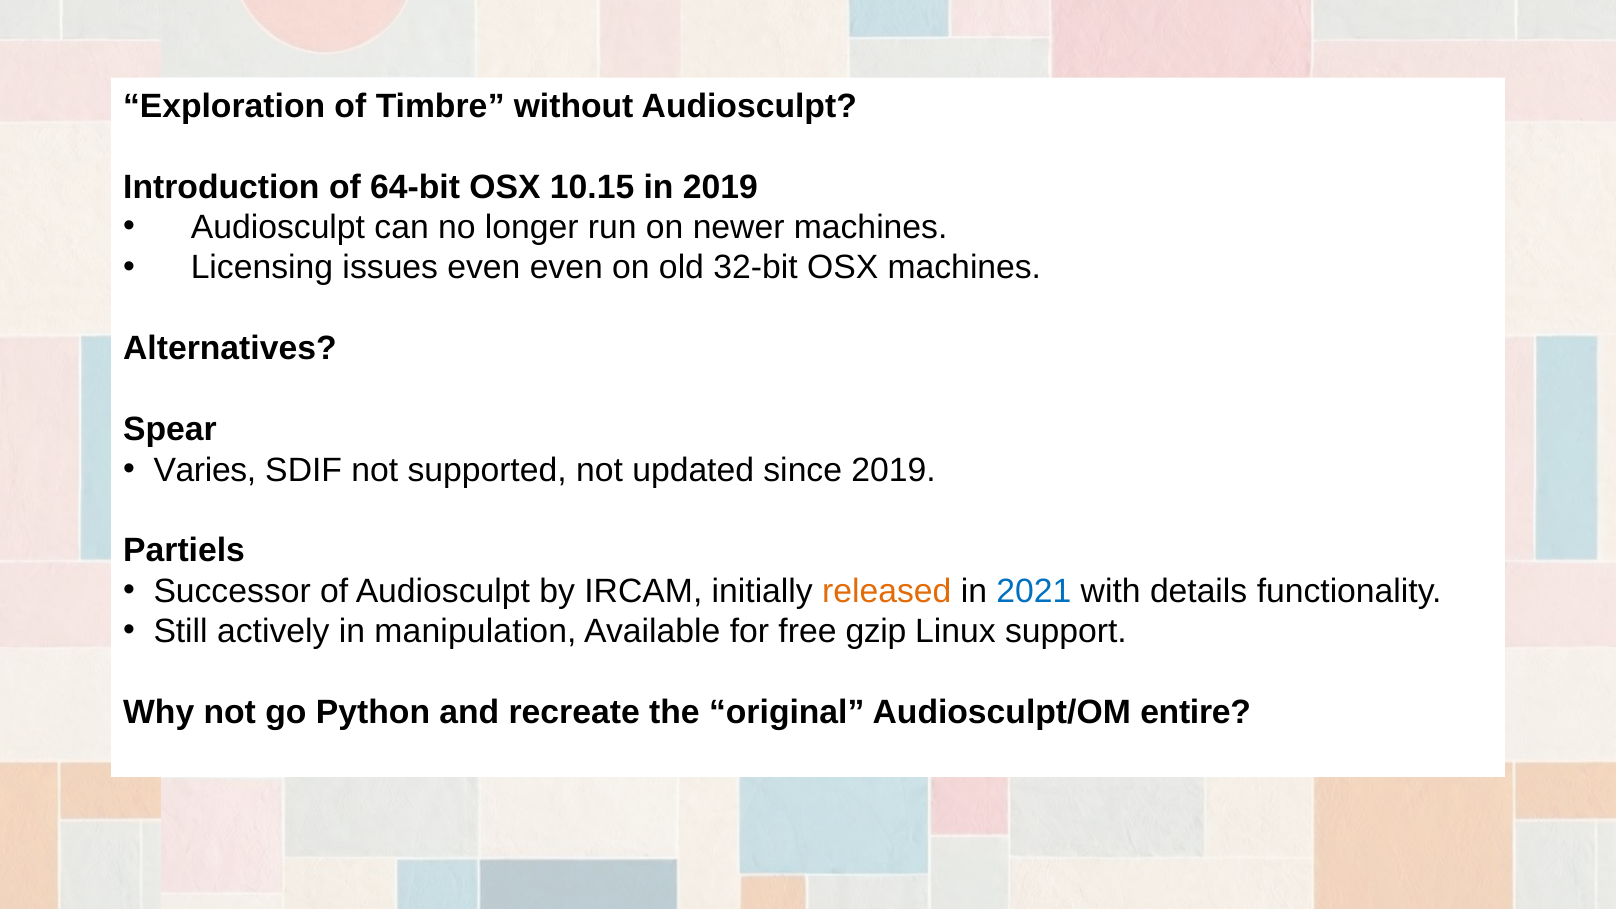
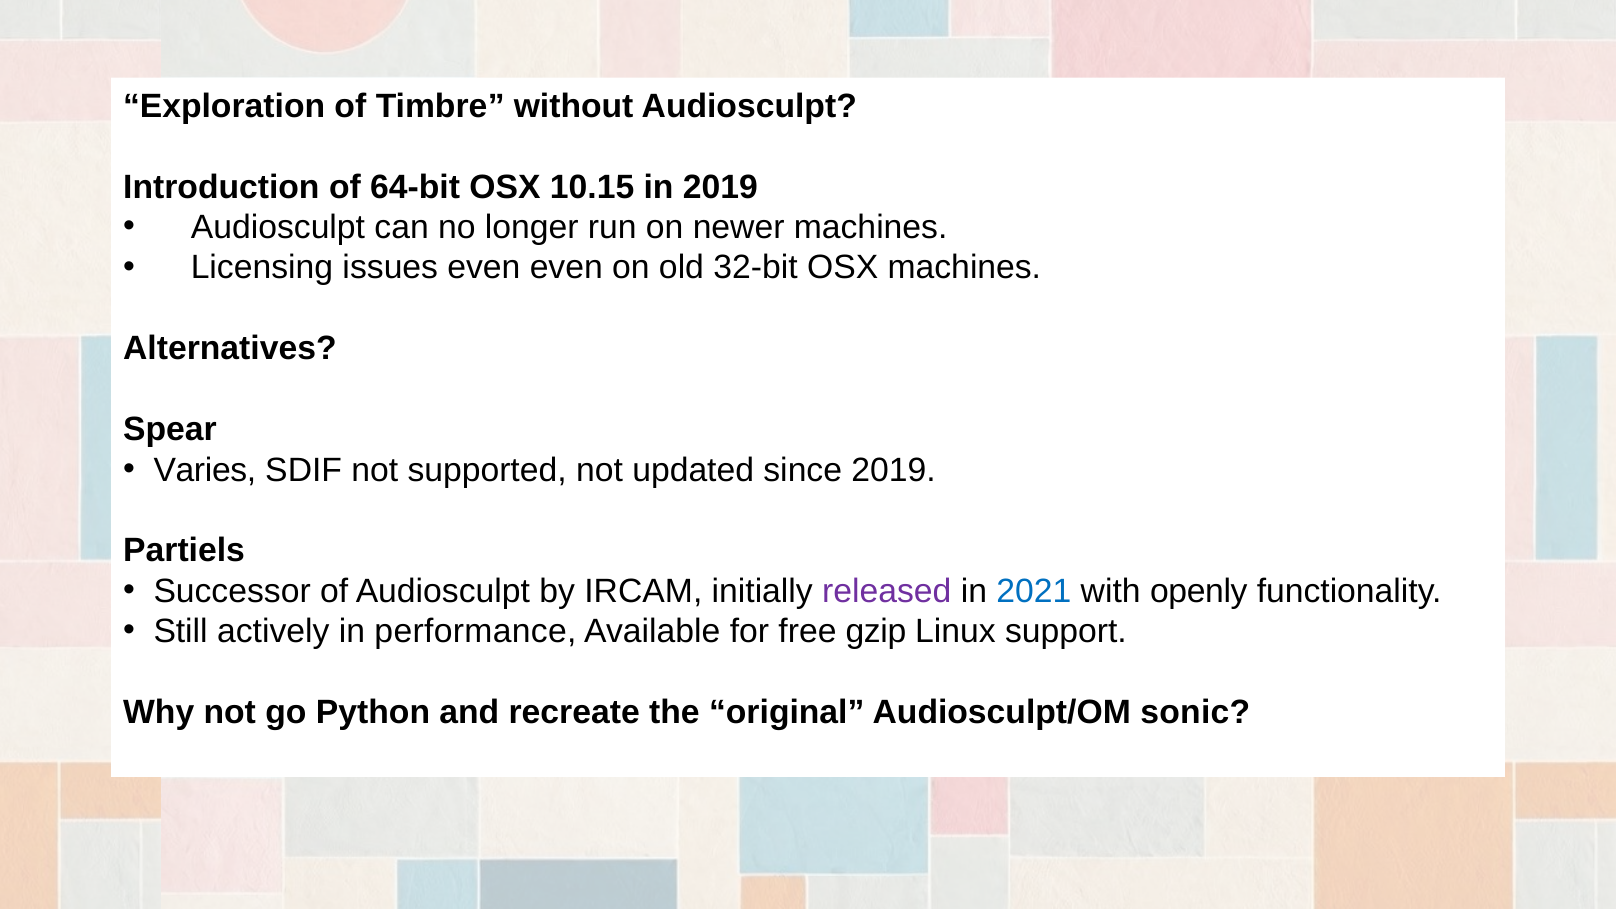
released colour: orange -> purple
details: details -> openly
manipulation: manipulation -> performance
entire: entire -> sonic
